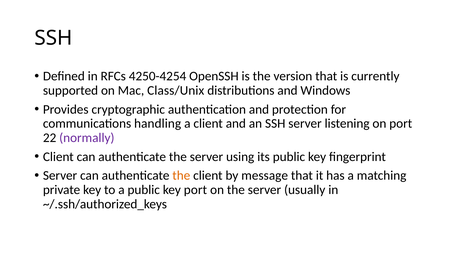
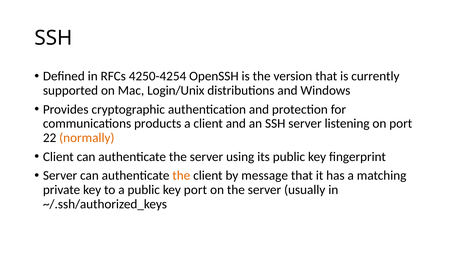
Class/Unix: Class/Unix -> Login/Unix
handling: handling -> products
normally colour: purple -> orange
